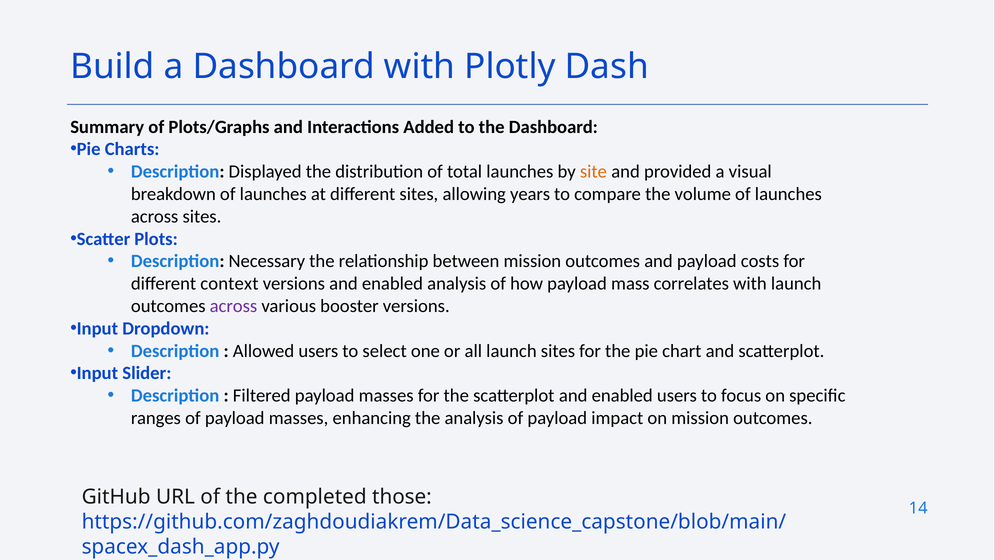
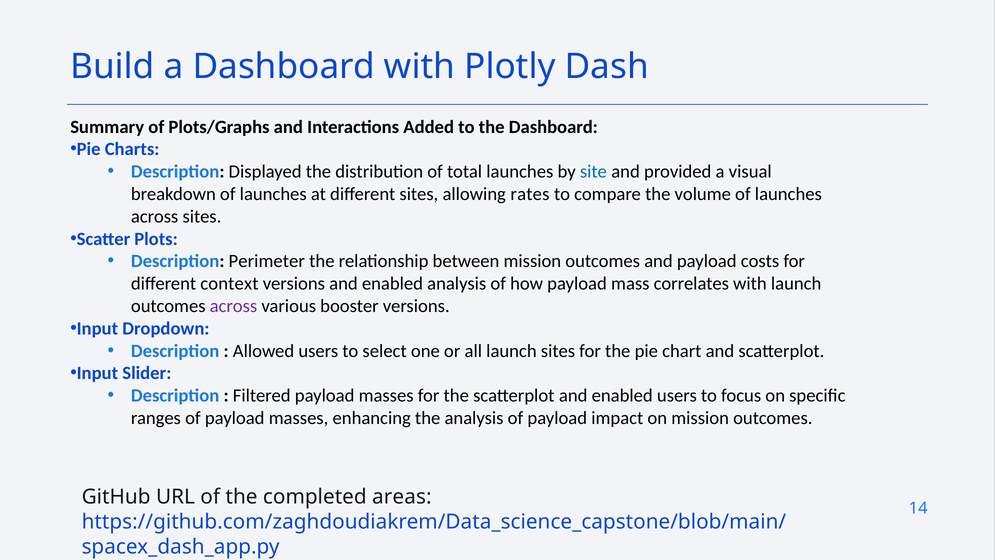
site colour: orange -> blue
years: years -> rates
Necessary: Necessary -> Perimeter
those: those -> areas
